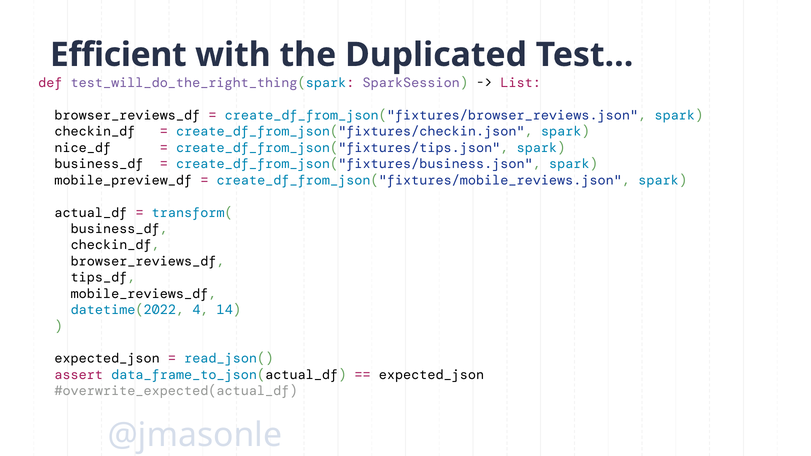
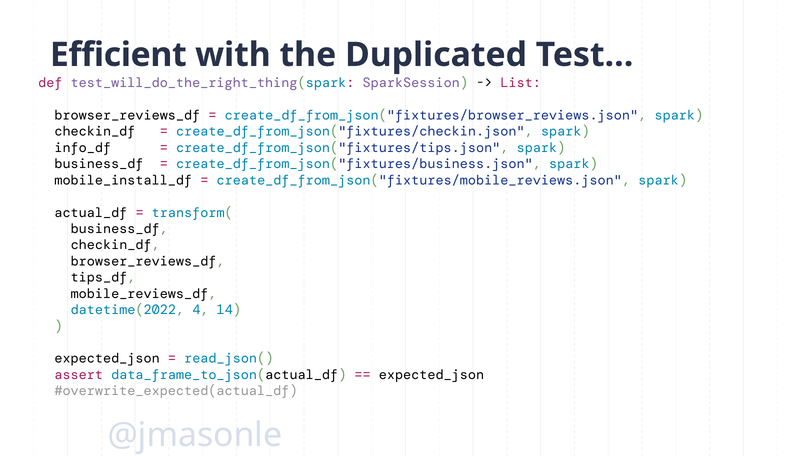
nice_df: nice_df -> info_df
mobile_preview_df: mobile_preview_df -> mobile_install_df
